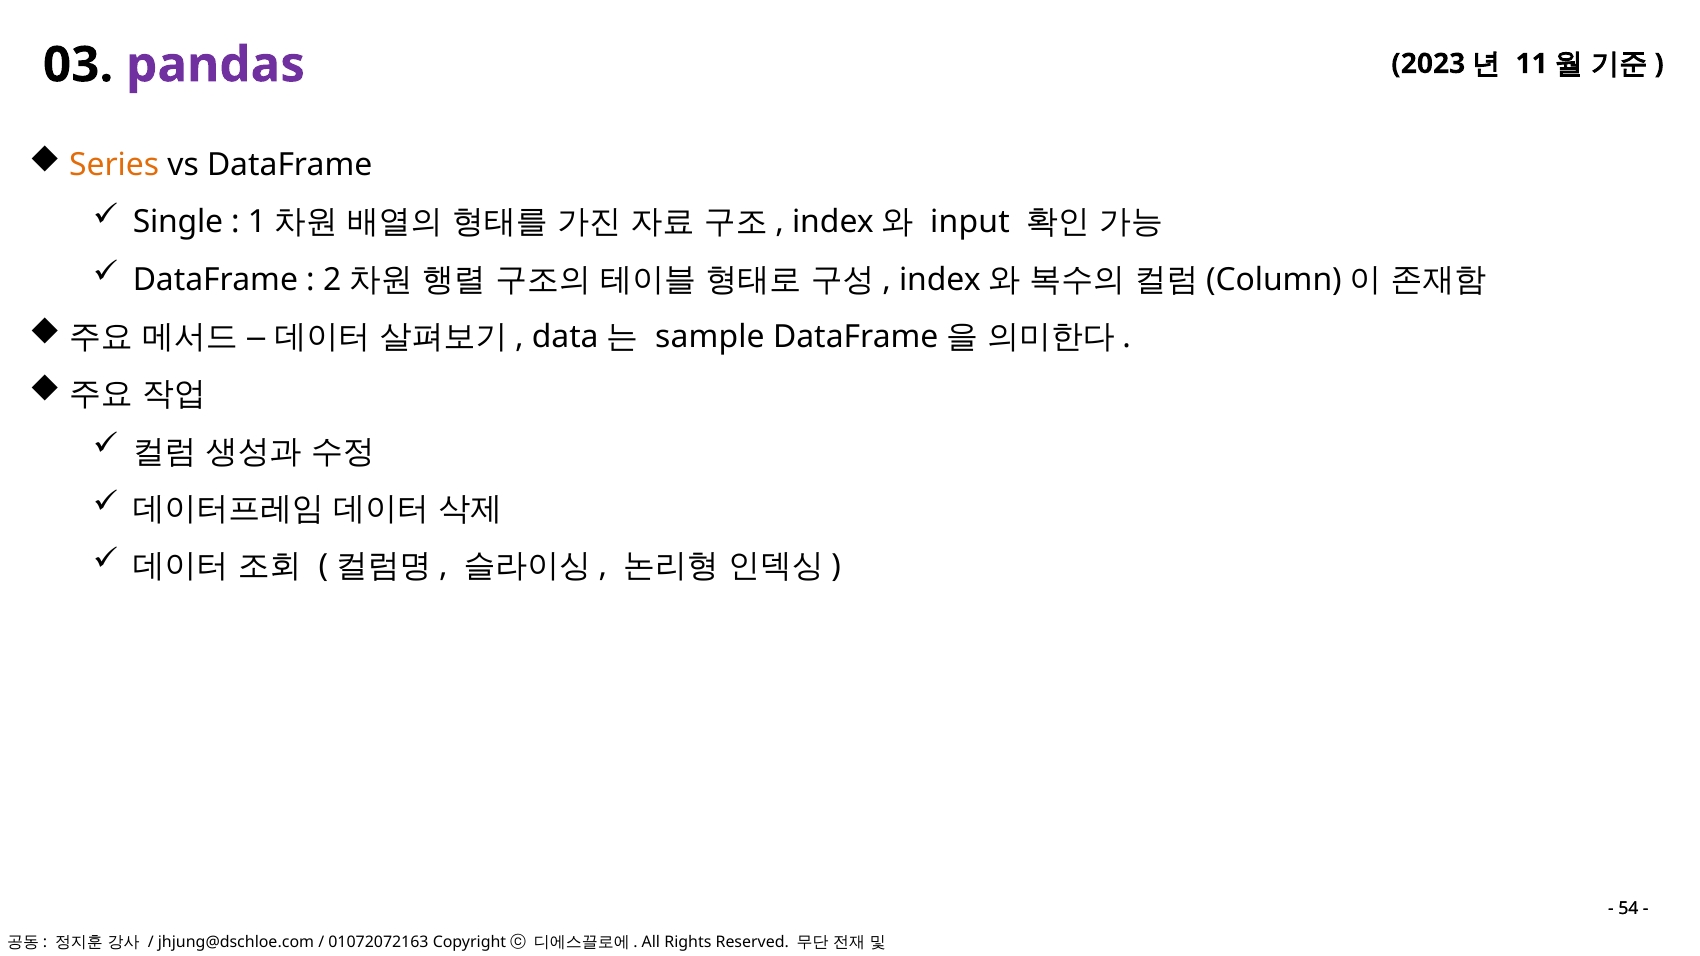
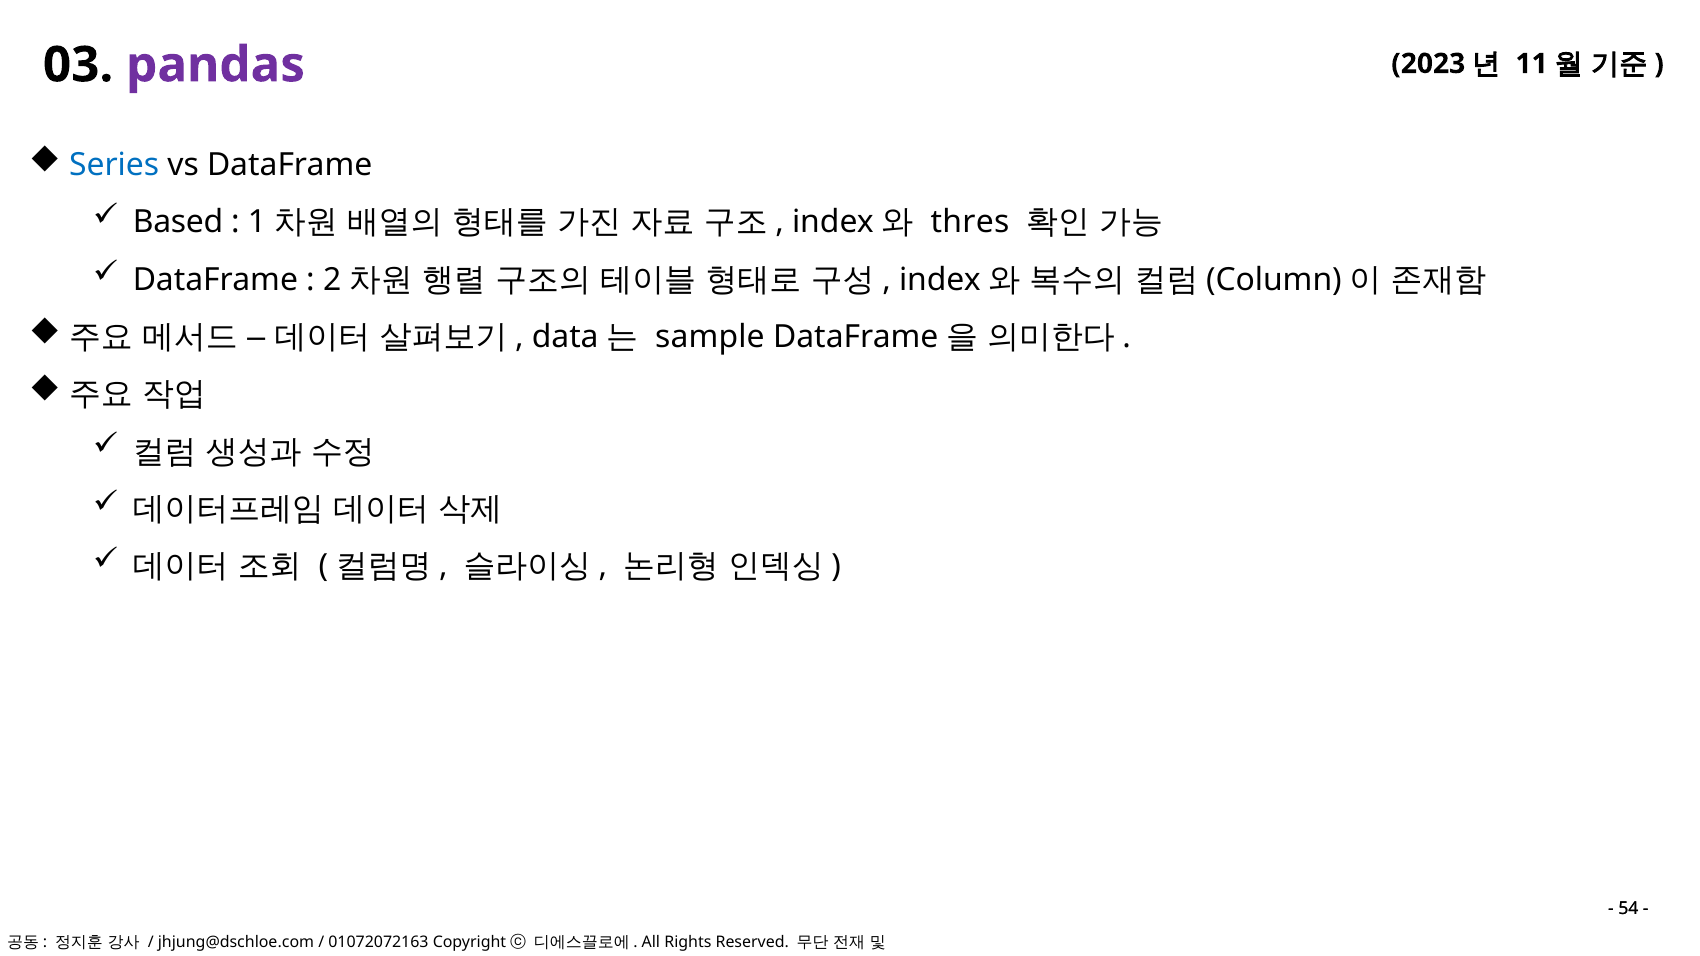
Series colour: orange -> blue
Single: Single -> Based
input: input -> thres
